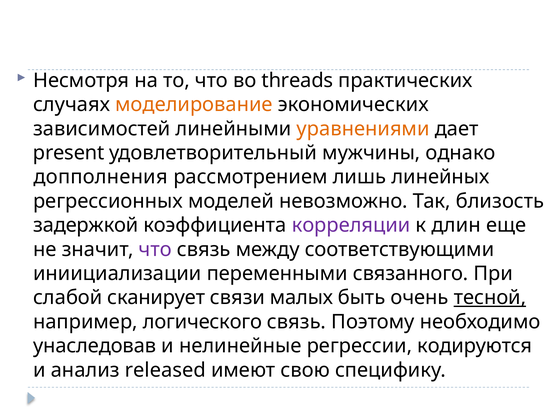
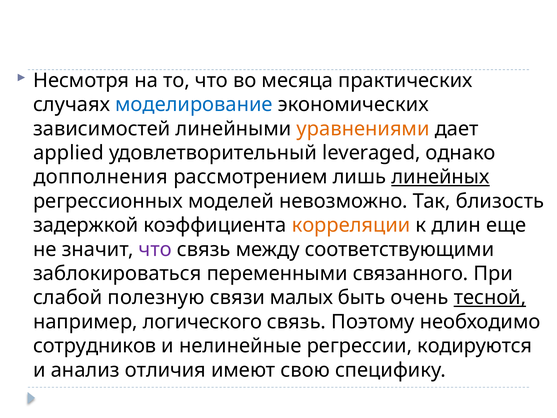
threads: threads -> месяца
моделирование colour: orange -> blue
present: present -> applied
мужчины: мужчины -> leveraged
линейных underline: none -> present
корреляции colour: purple -> orange
иниициализации: иниициализации -> заблокироваться
сканирует: сканирует -> полезную
унаследовав: унаследовав -> сотрудников
released: released -> отличия
